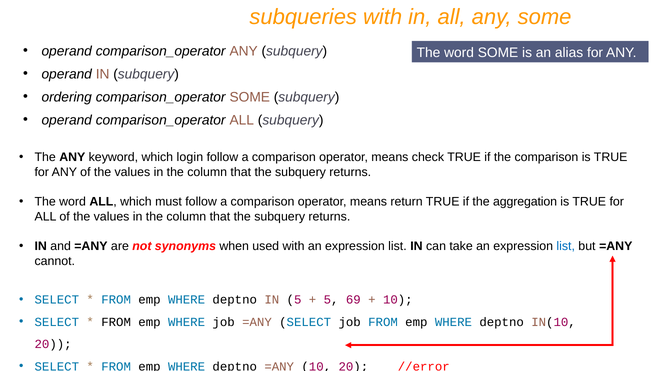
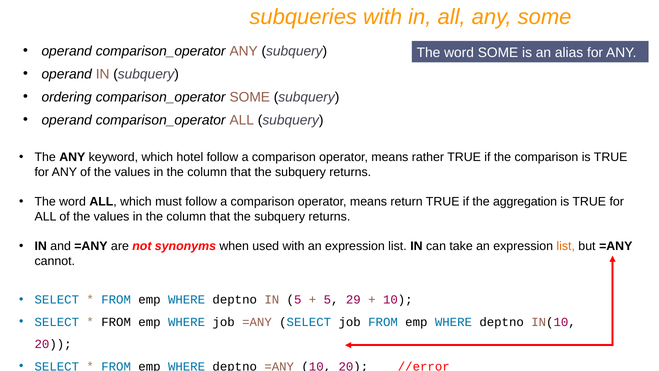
login: login -> hotel
check: check -> rather
list at (566, 246) colour: blue -> orange
69: 69 -> 29
